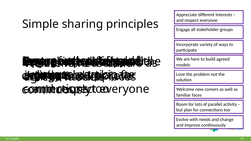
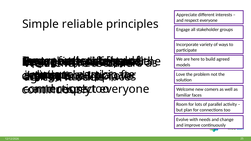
sharing: sharing -> reliable
